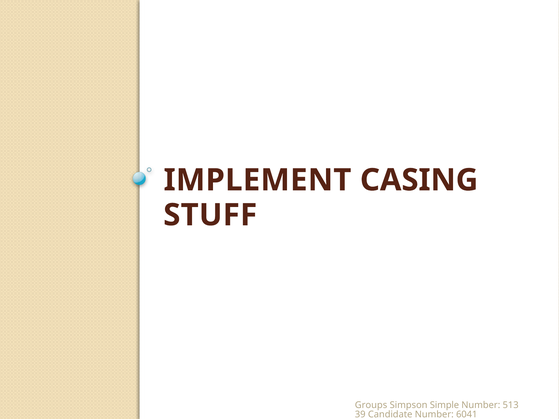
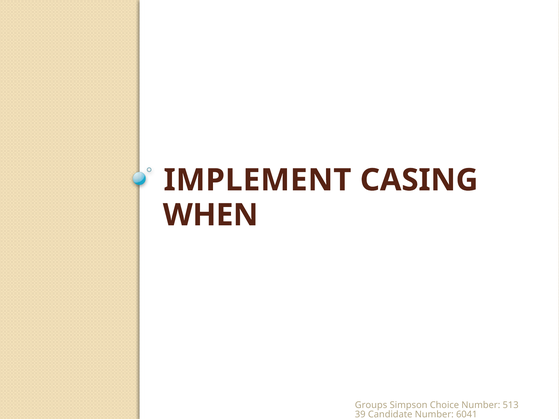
STUFF: STUFF -> WHEN
Simple: Simple -> Choice
